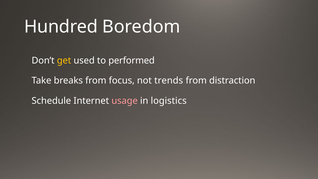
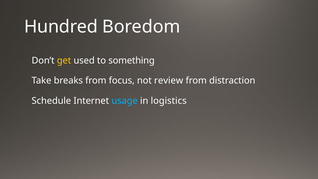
performed: performed -> something
trends: trends -> review
usage colour: pink -> light blue
